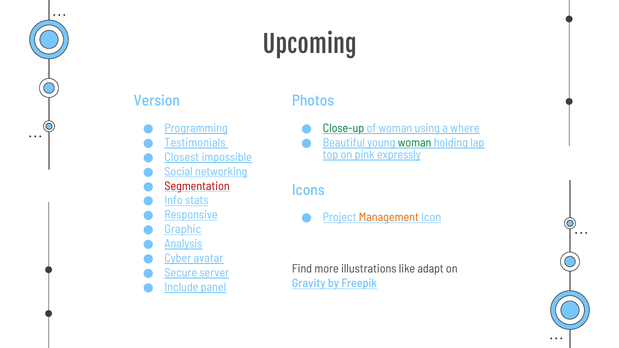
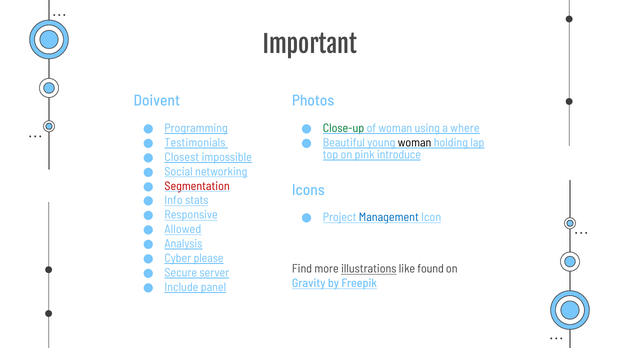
Upcoming: Upcoming -> Important
Version: Version -> Doivent
woman at (415, 143) colour: green -> black
expressly: expressly -> introduce
Management colour: orange -> blue
Graphic: Graphic -> Allowed
avatar: avatar -> please
illustrations underline: none -> present
adapt: adapt -> found
